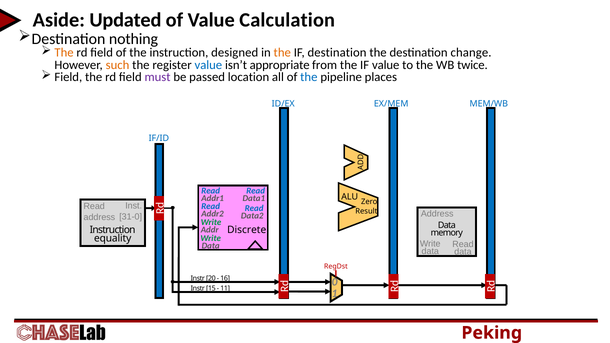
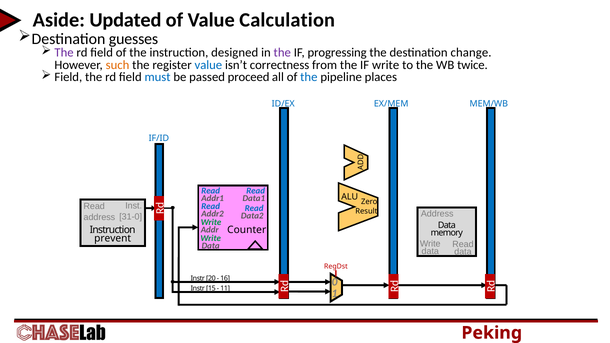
nothing: nothing -> guesses
The at (64, 53) colour: orange -> purple
the at (282, 53) colour: orange -> purple
IF destination: destination -> progressing
appropriate: appropriate -> correctness
IF value: value -> write
must colour: purple -> blue
location: location -> proceed
Discrete: Discrete -> Counter
equality: equality -> prevent
